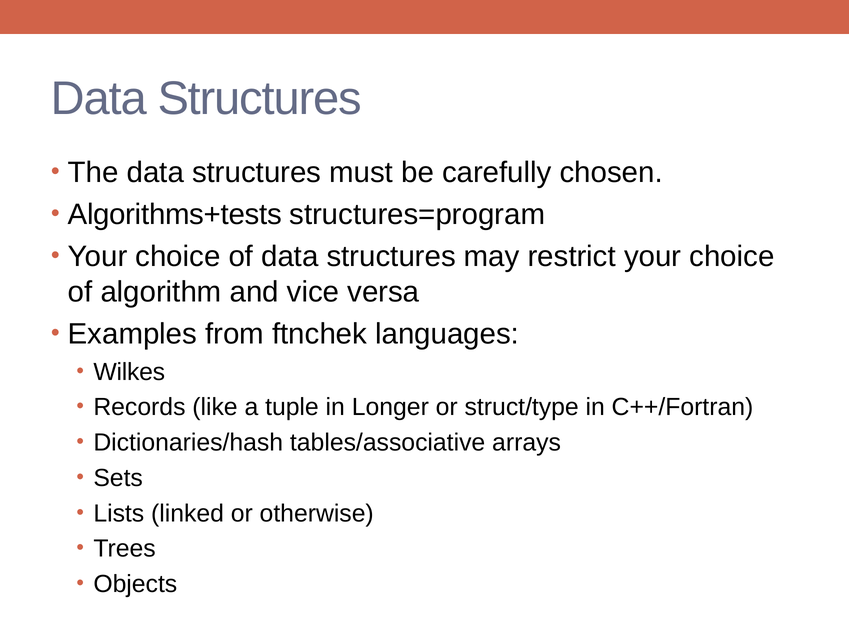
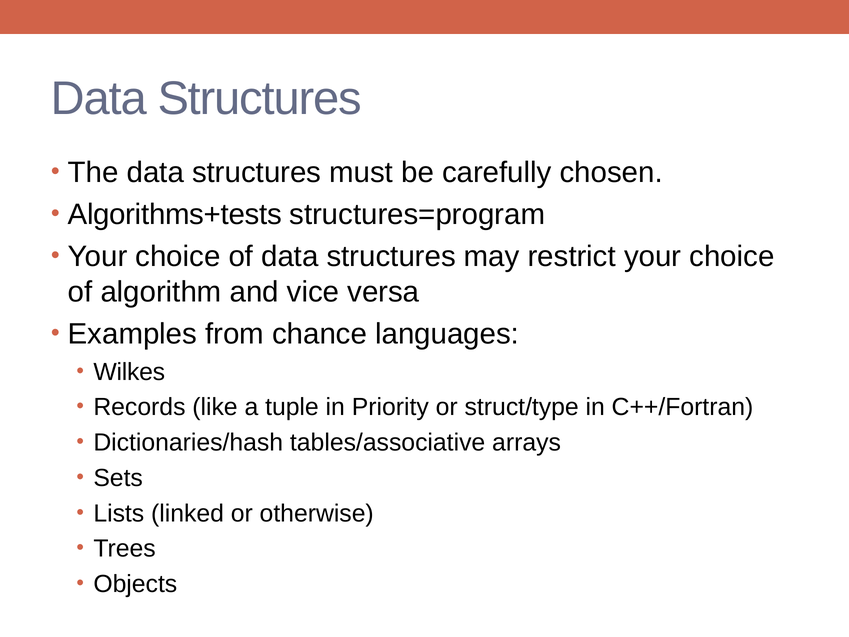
ftnchek: ftnchek -> chance
Longer: Longer -> Priority
